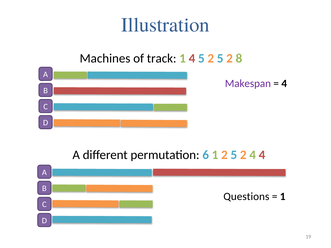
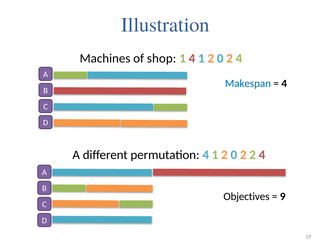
track: track -> shop
1 4 5: 5 -> 1
5 at (220, 58): 5 -> 0
8 at (239, 58): 8 -> 4
Makespan colour: purple -> blue
permutation 6: 6 -> 4
5 at (234, 155): 5 -> 0
2 4: 4 -> 2
Questions: Questions -> Objectives
1 at (283, 197): 1 -> 9
